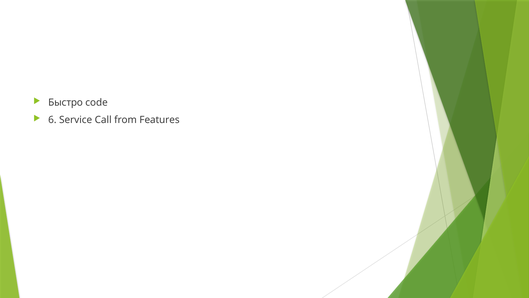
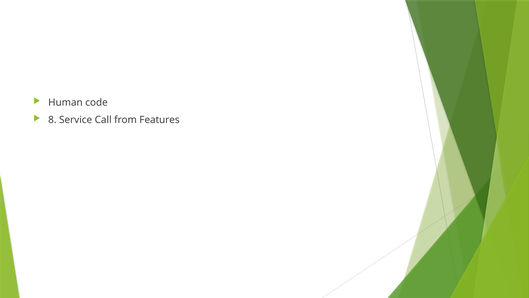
Быстро: Быстро -> Human
6: 6 -> 8
